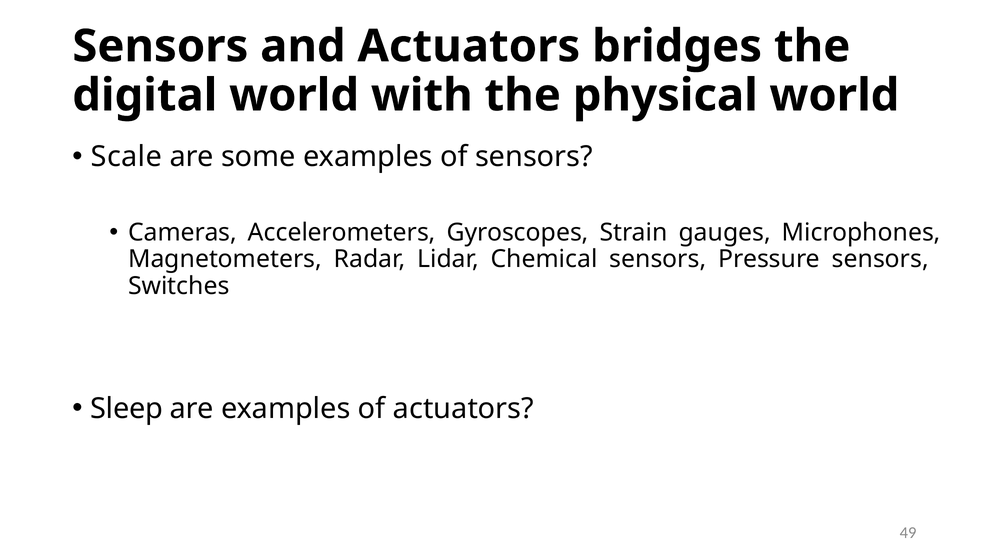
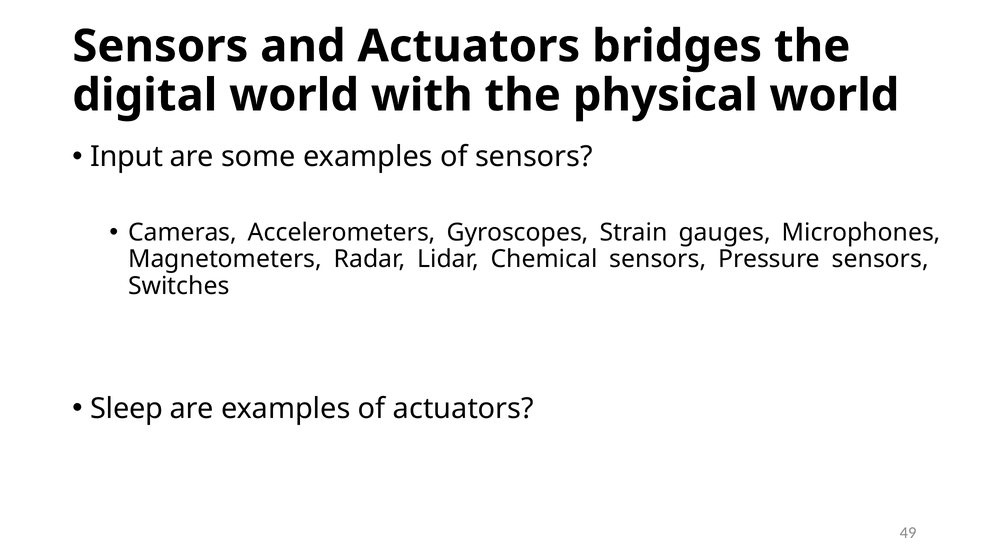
Scale: Scale -> Input
